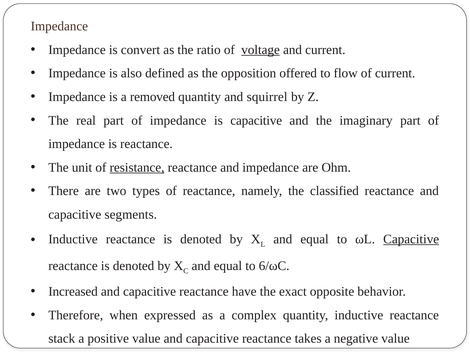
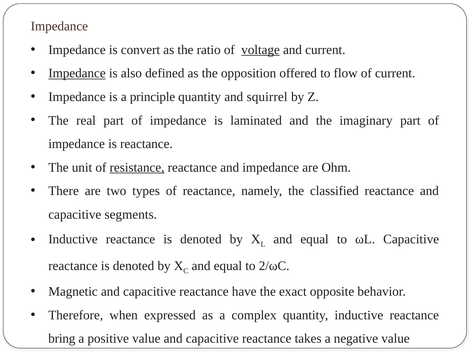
Impedance at (77, 73) underline: none -> present
removed: removed -> principle
is capacitive: capacitive -> laminated
Capacitive at (411, 239) underline: present -> none
6/ωC: 6/ωC -> 2/ωC
Increased: Increased -> Magnetic
stack: stack -> bring
